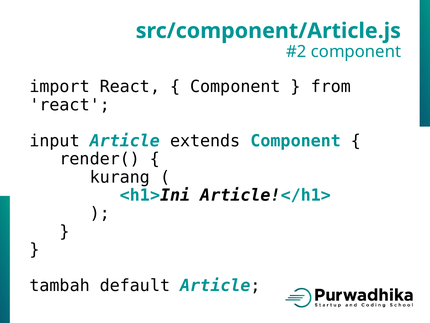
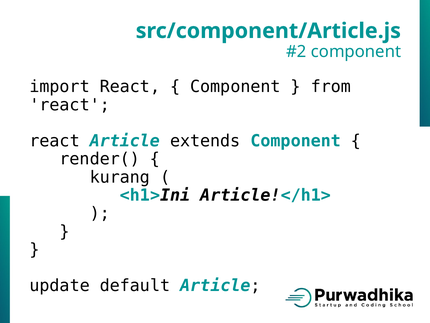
input at (55, 141): input -> react
tambah: tambah -> update
